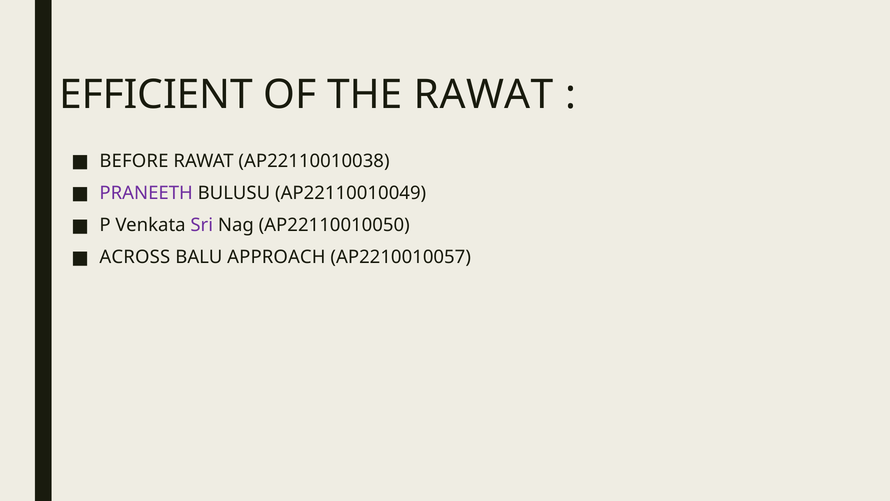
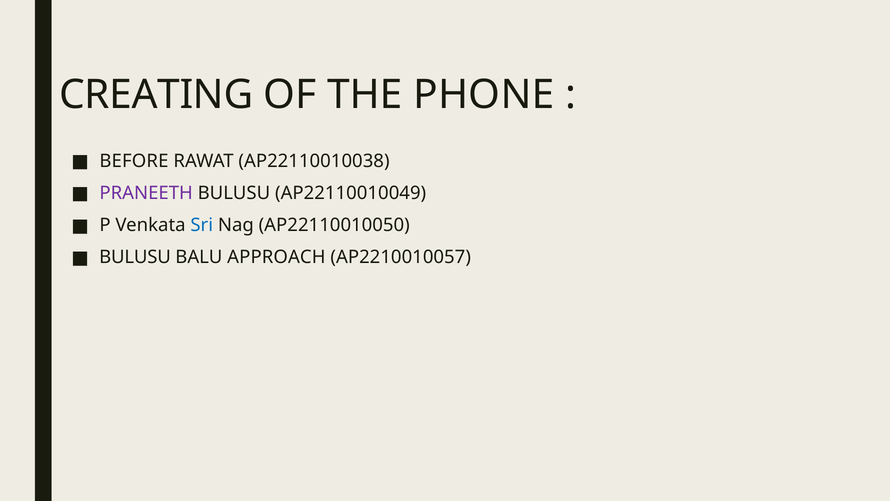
EFFICIENT: EFFICIENT -> CREATING
THE RAWAT: RAWAT -> PHONE
Sri colour: purple -> blue
ACROSS at (135, 257): ACROSS -> BULUSU
